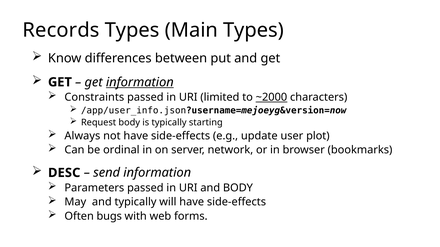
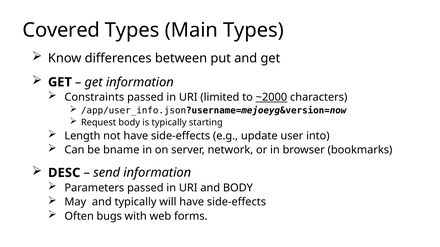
Records: Records -> Covered
information at (140, 82) underline: present -> none
Always: Always -> Length
plot: plot -> into
ordinal: ordinal -> bname
